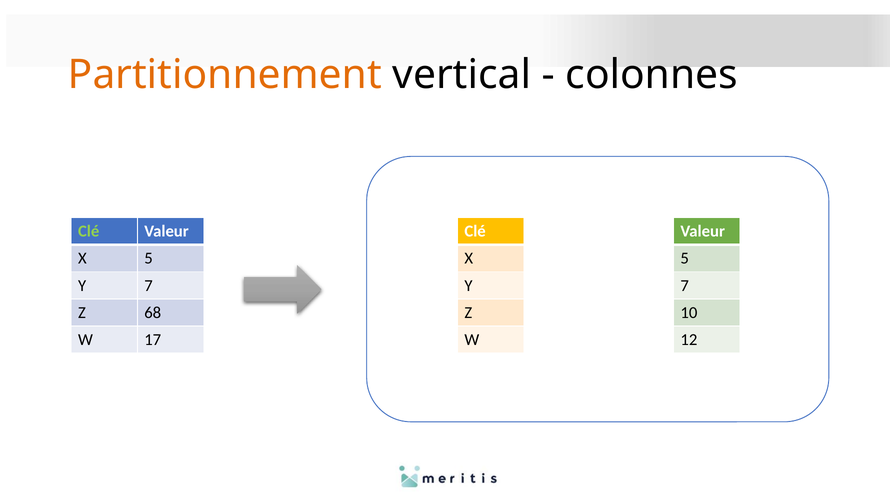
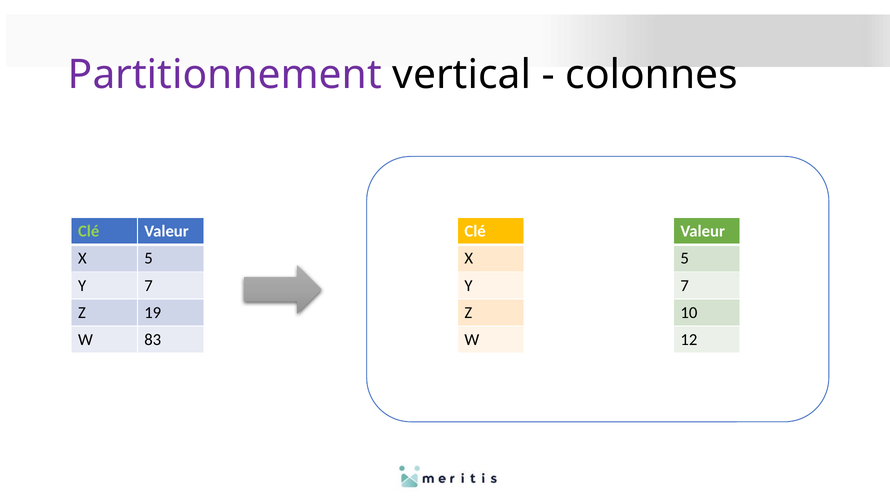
Partitionnement colour: orange -> purple
68: 68 -> 19
17: 17 -> 83
